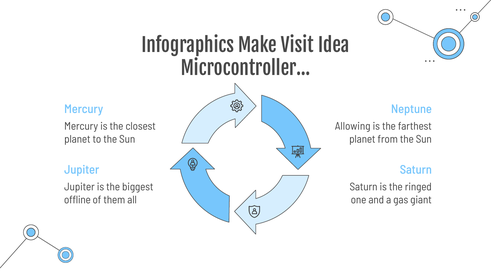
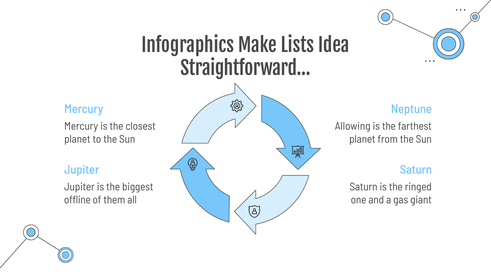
Visit: Visit -> Lists
Microcontroller…: Microcontroller… -> Straightforward…
